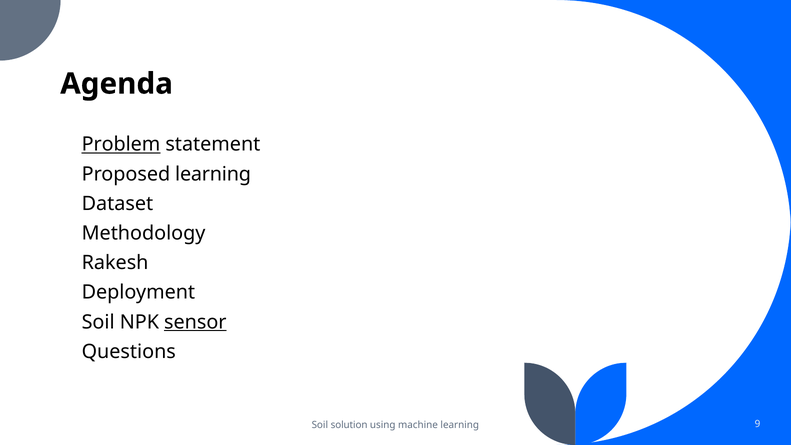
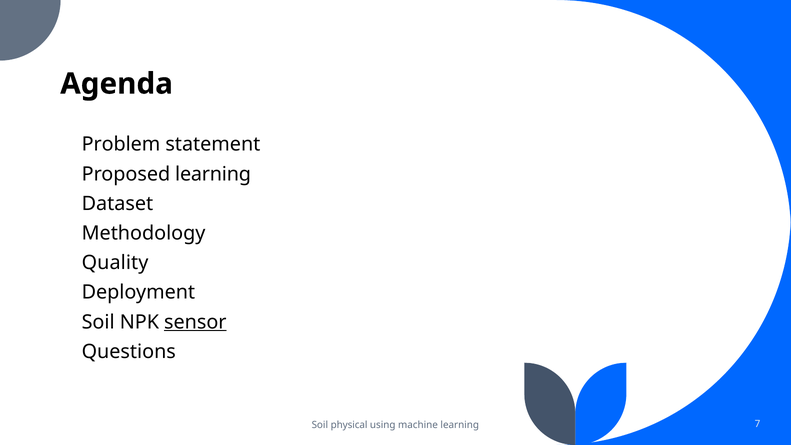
Problem underline: present -> none
Rakesh: Rakesh -> Quality
solution: solution -> physical
9: 9 -> 7
